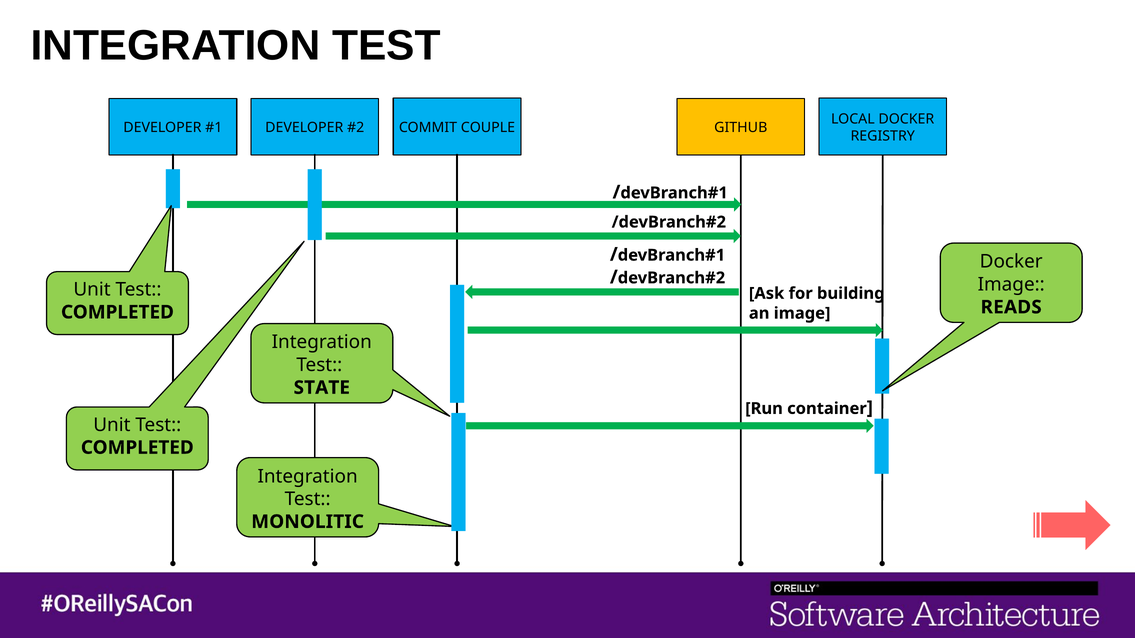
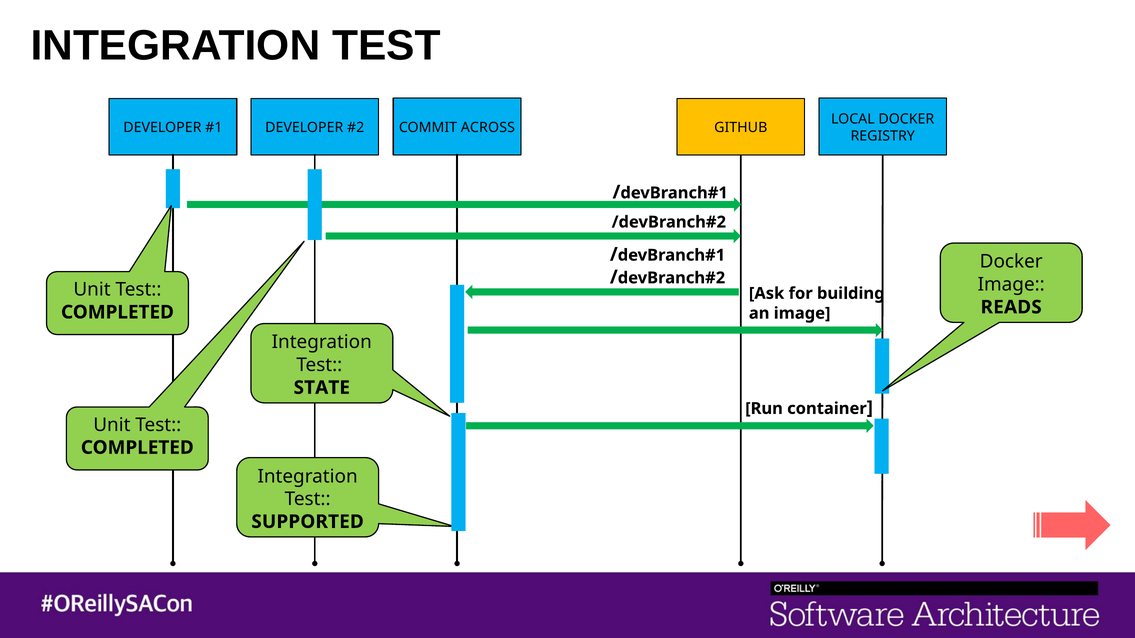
COUPLE: COUPLE -> ACROSS
MONOLITIC: MONOLITIC -> SUPPORTED
